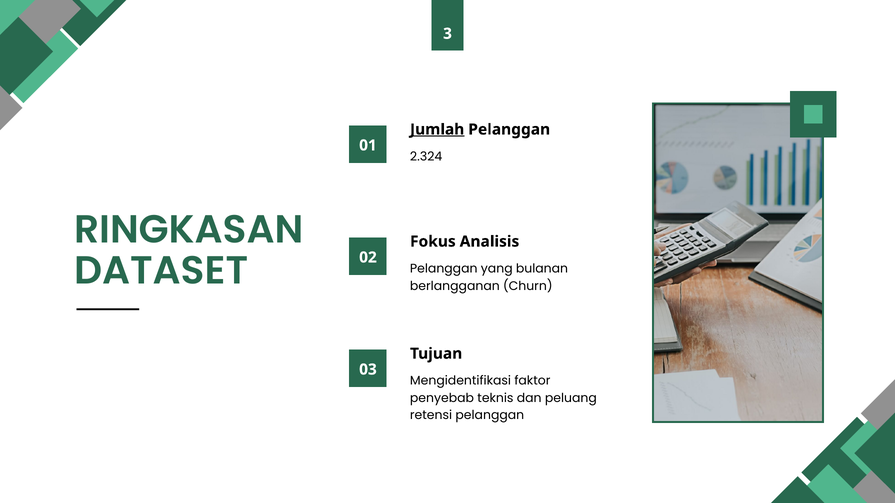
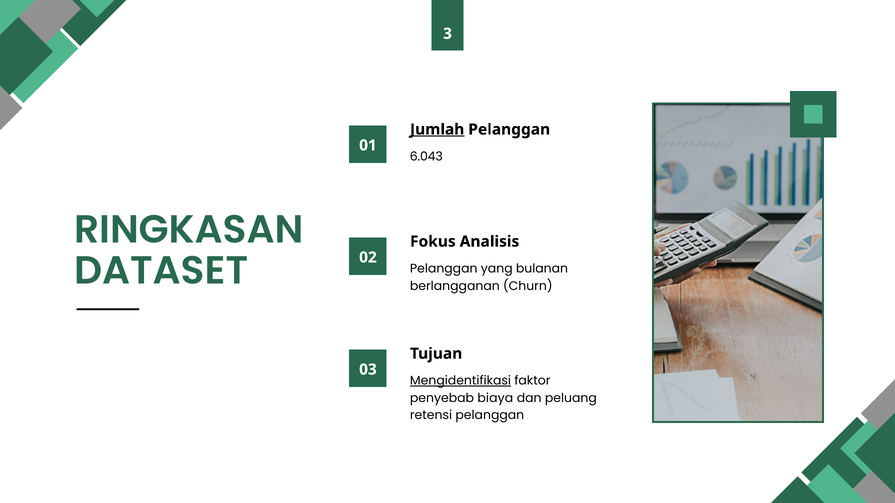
2.324: 2.324 -> 6.043
Mengidentifikasi underline: none -> present
teknis: teknis -> biaya
